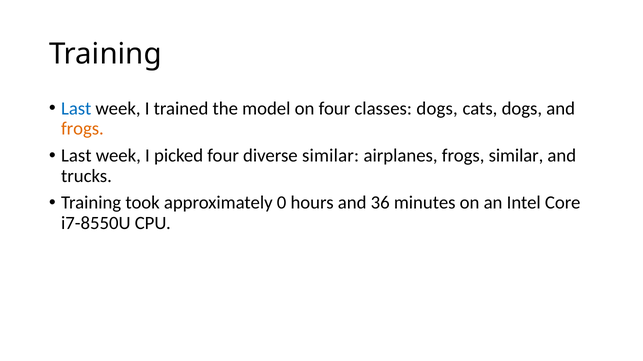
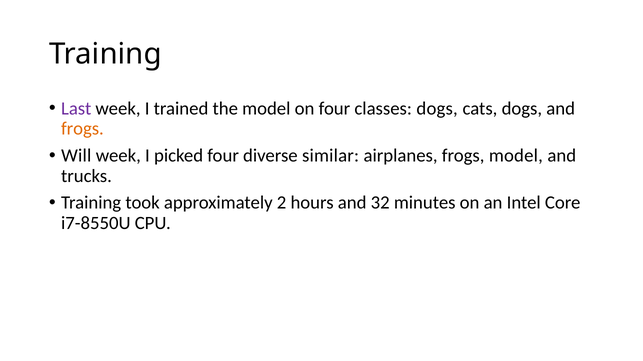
Last at (76, 109) colour: blue -> purple
Last at (76, 156): Last -> Will
frogs similar: similar -> model
0: 0 -> 2
36: 36 -> 32
